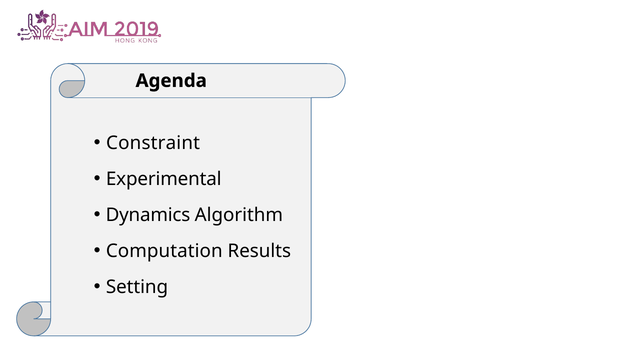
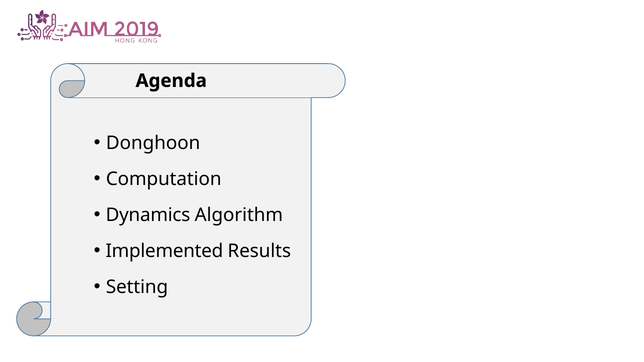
Constraint: Constraint -> Donghoon
Experimental: Experimental -> Computation
Computation: Computation -> Implemented
